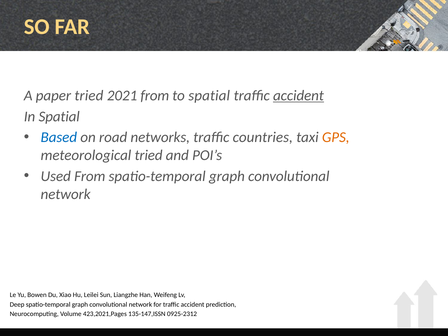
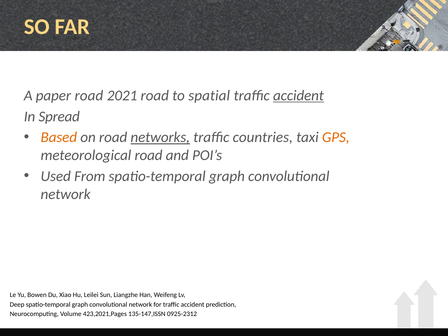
paper tried: tried -> road
2021 from: from -> road
In Spatial: Spatial -> Spread
Based colour: blue -> orange
networks underline: none -> present
meteorological tried: tried -> road
